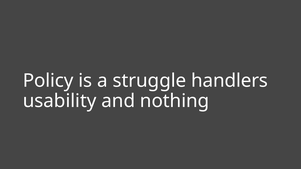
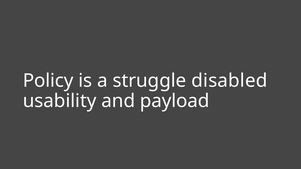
handlers: handlers -> disabled
nothing: nothing -> payload
